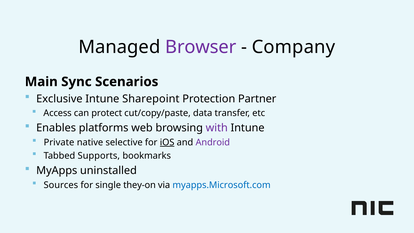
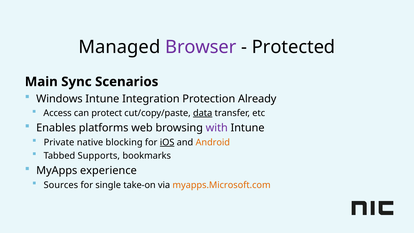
Company: Company -> Protected
Exclusive: Exclusive -> Windows
Sharepoint: Sharepoint -> Integration
Partner: Partner -> Already
data underline: none -> present
selective: selective -> blocking
Android colour: purple -> orange
uninstalled: uninstalled -> experience
they-on: they-on -> take-on
myapps.Microsoft.com colour: blue -> orange
